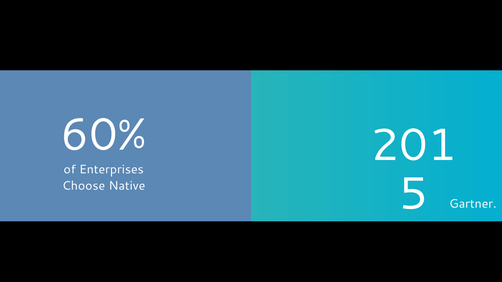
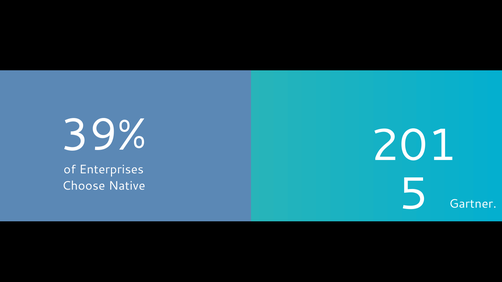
60%: 60% -> 39%
